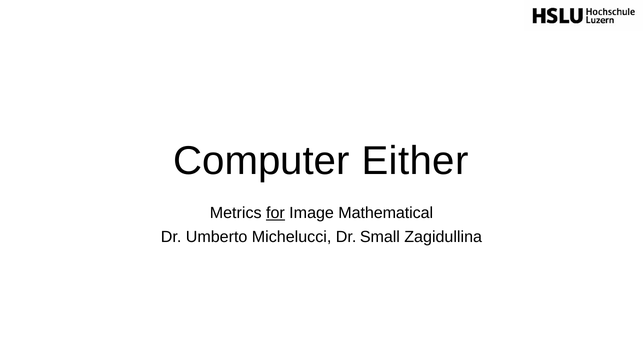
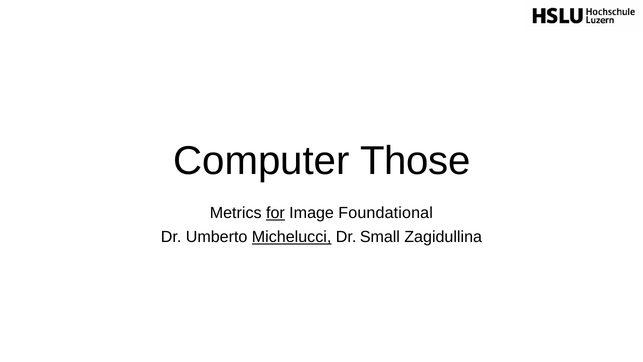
Either: Either -> Those
Mathematical: Mathematical -> Foundational
Michelucci underline: none -> present
